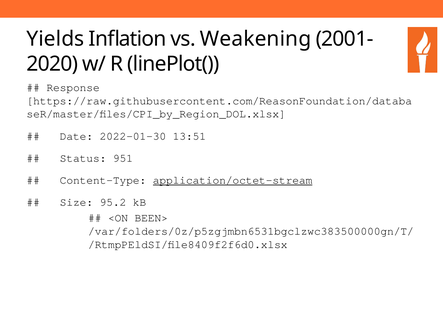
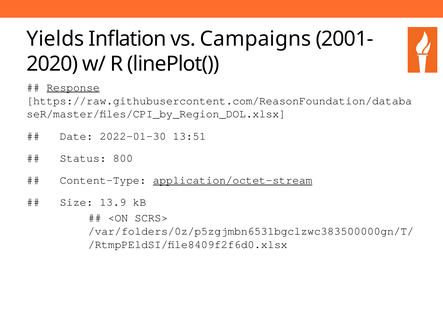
Weakening: Weakening -> Campaigns
Response underline: none -> present
951: 951 -> 800
95.2: 95.2 -> 13.9
BEEN>: BEEN> -> SCRS>
